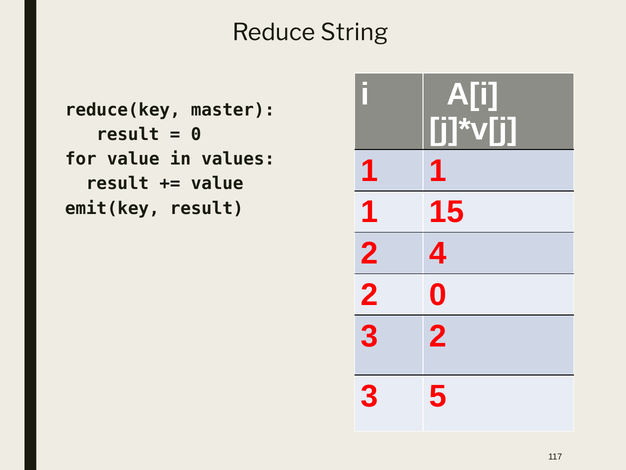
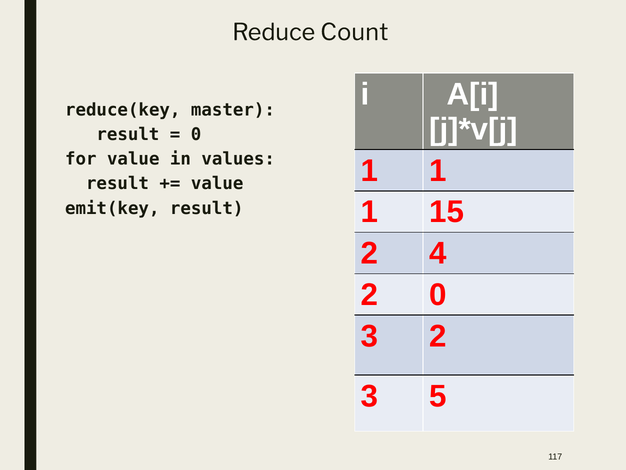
String: String -> Count
